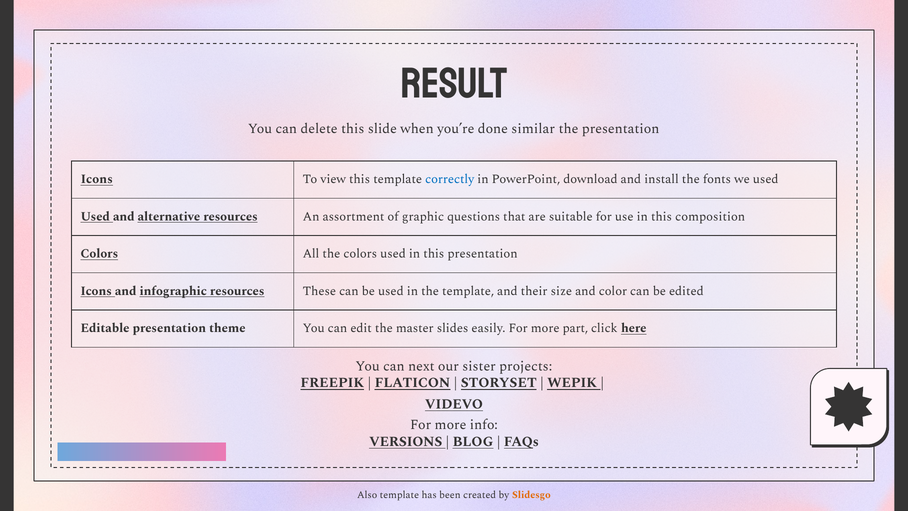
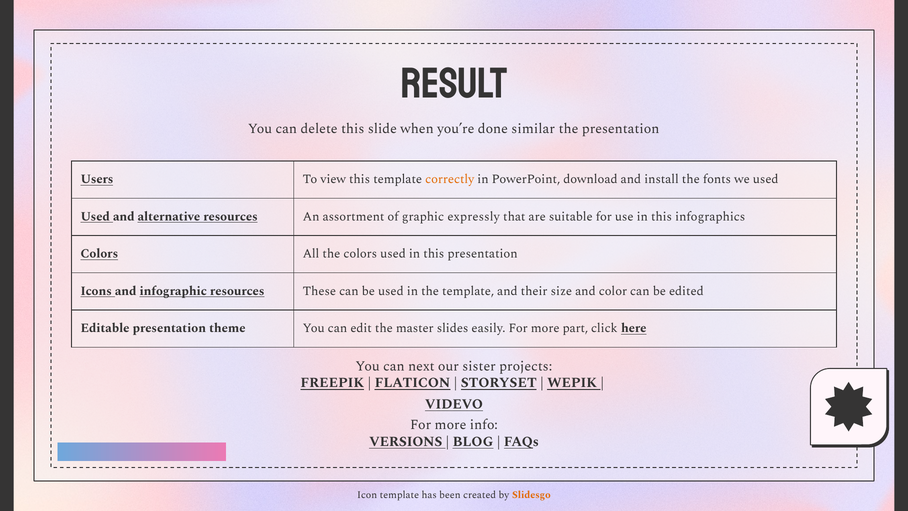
Icons at (97, 179): Icons -> Users
correctly colour: blue -> orange
questions: questions -> expressly
composition: composition -> infographics
Also: Also -> Icon
